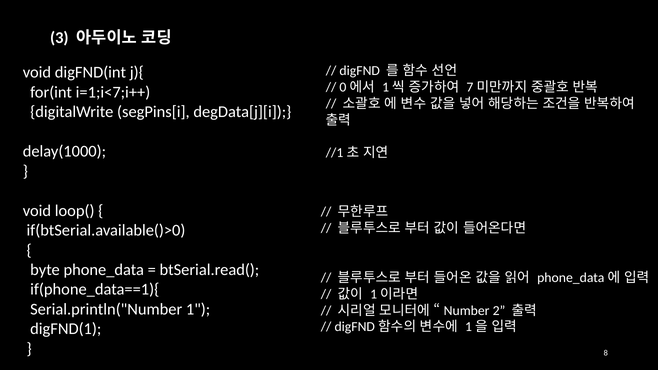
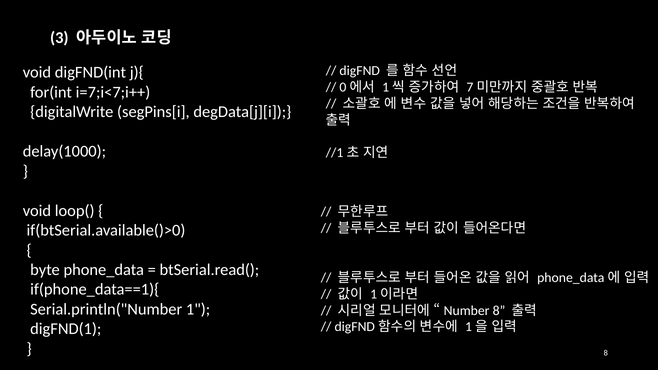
i=1;i<7;i++: i=1;i<7;i++ -> i=7;i<7;i++
Number 2: 2 -> 8
